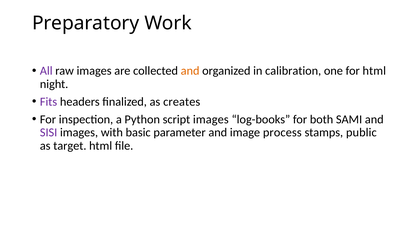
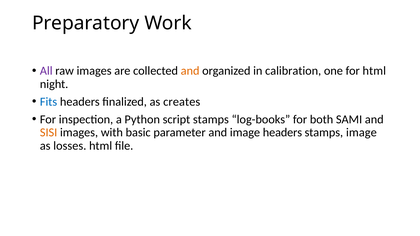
Fits colour: purple -> blue
script images: images -> stamps
SISI colour: purple -> orange
image process: process -> headers
stamps public: public -> image
target: target -> losses
